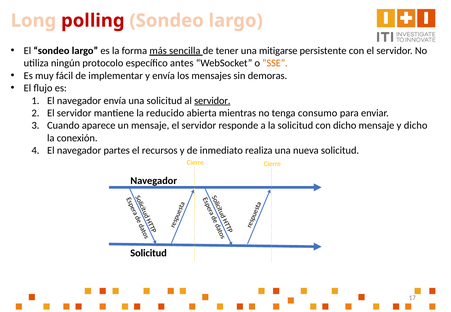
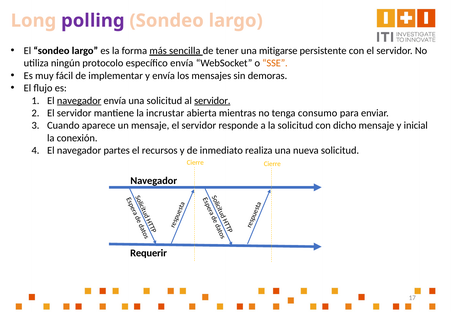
polling colour: red -> purple
específico antes: antes -> envía
navegador at (79, 101) underline: none -> present
reducido: reducido -> incrustar
y dicho: dicho -> inicial
Solicitud at (149, 253): Solicitud -> Requerir
